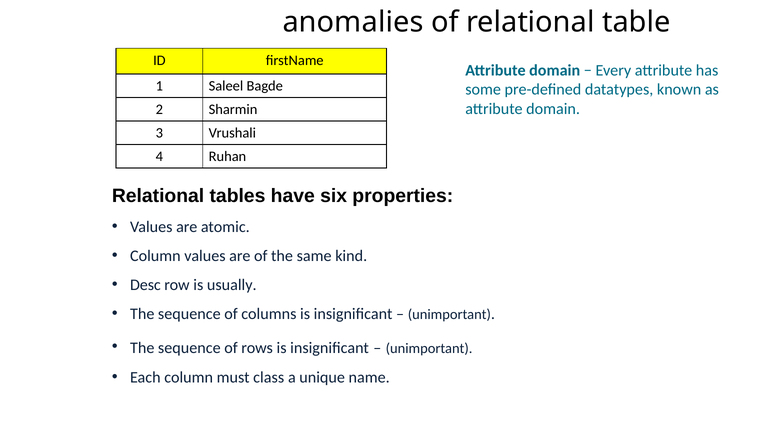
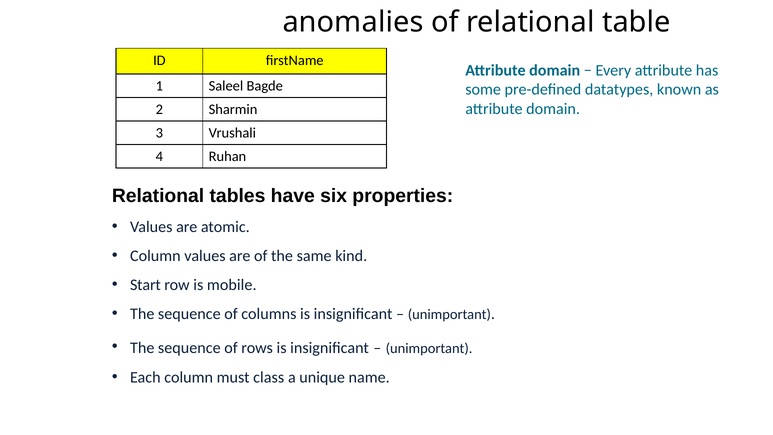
Desc: Desc -> Start
usually: usually -> mobile
